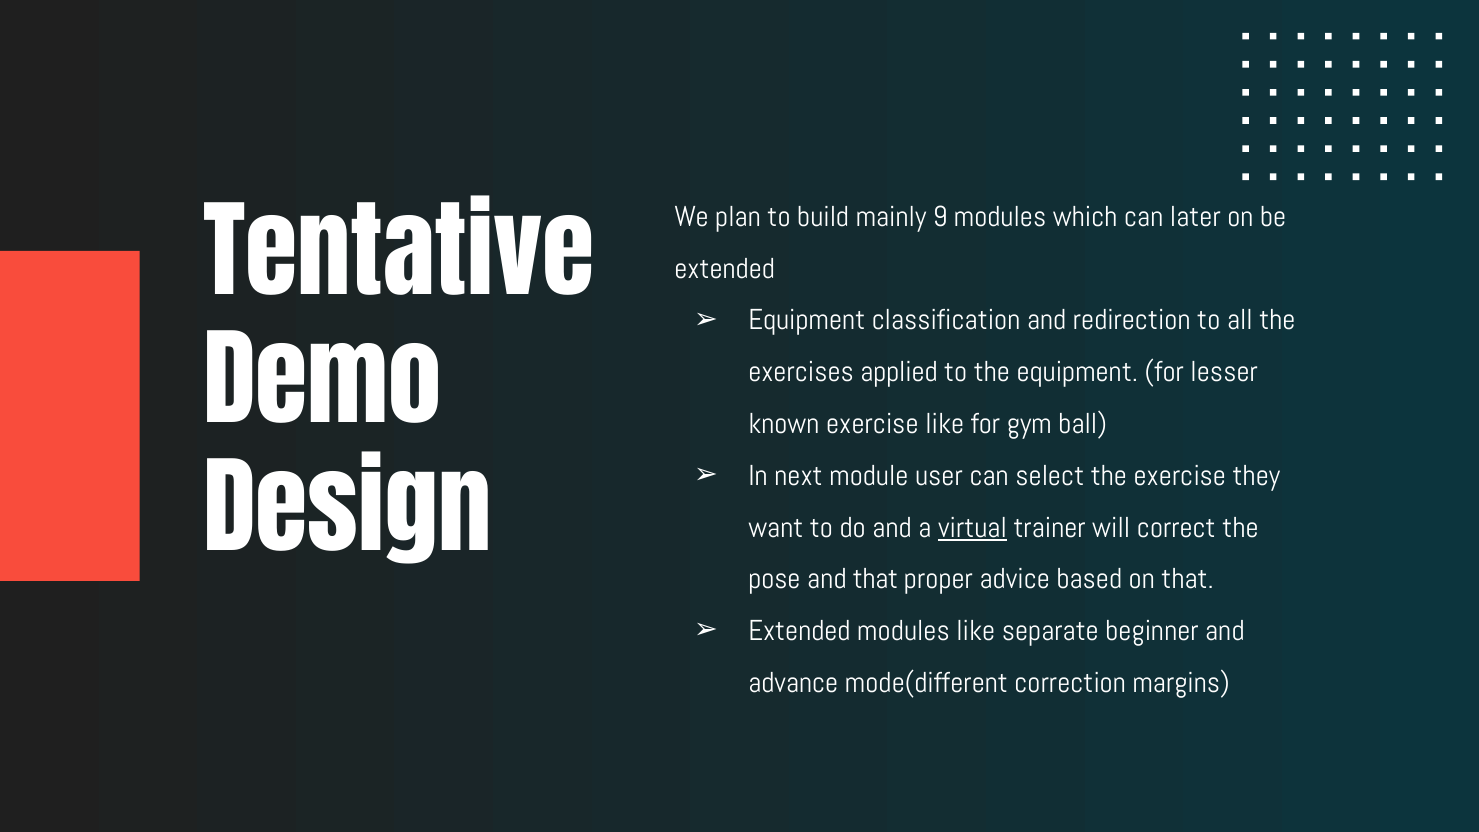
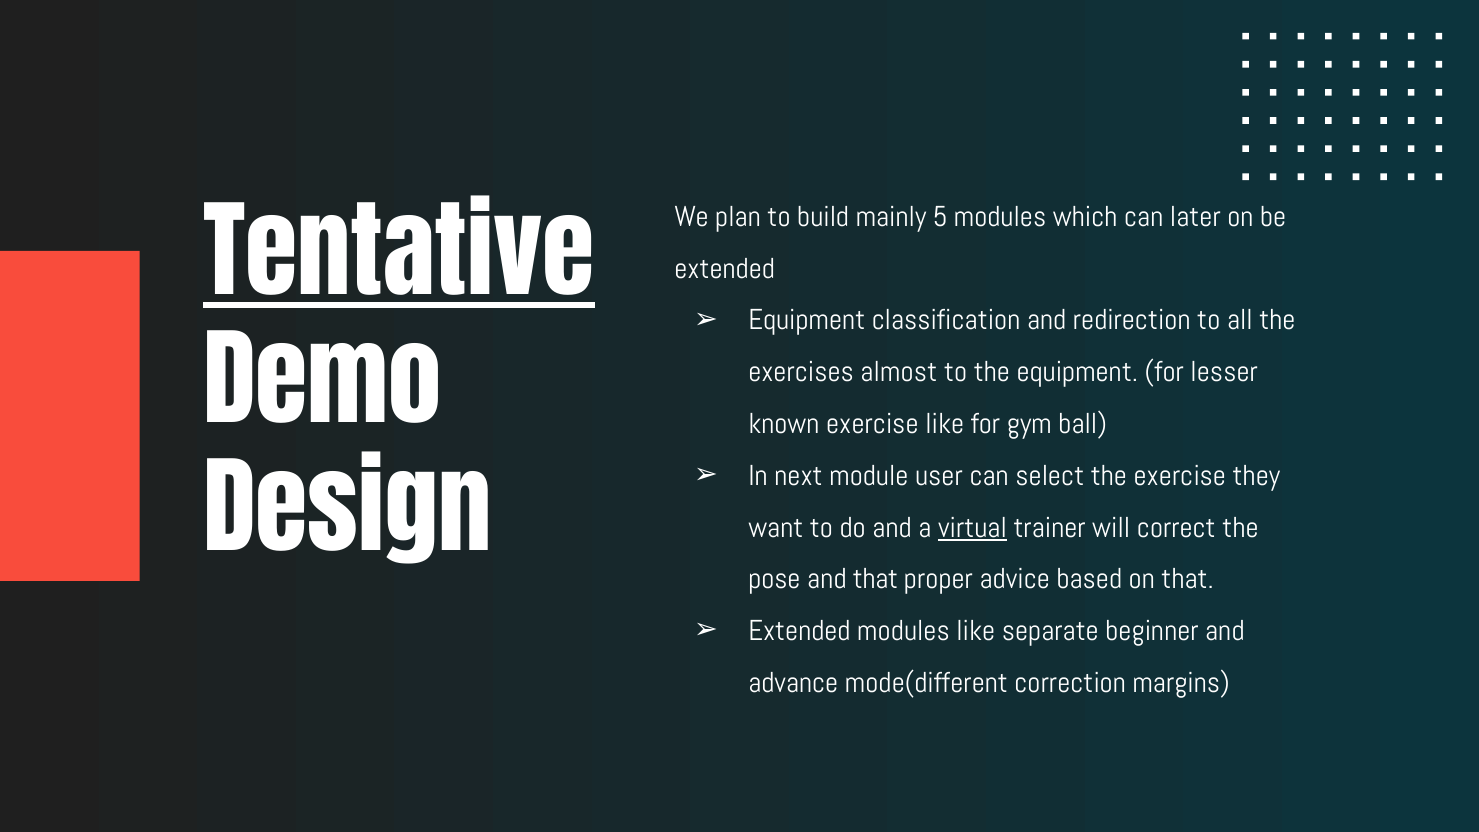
9: 9 -> 5
Tentative underline: none -> present
applied: applied -> almost
